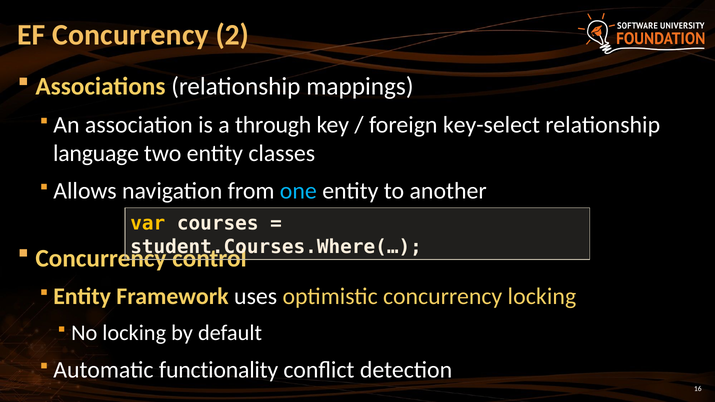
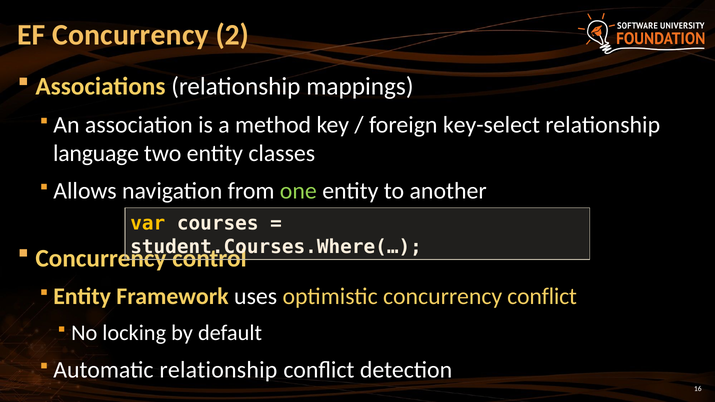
through: through -> method
one colour: light blue -> light green
concurrency locking: locking -> conflict
Automatic functionality: functionality -> relationship
